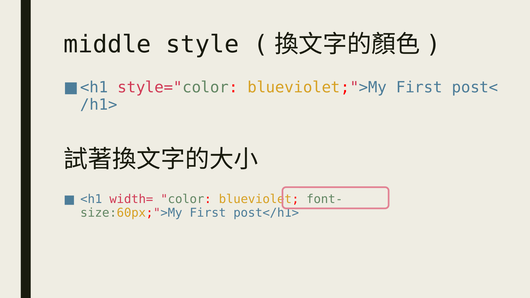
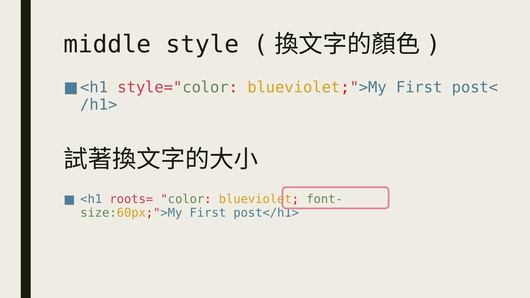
width=: width= -> roots=
